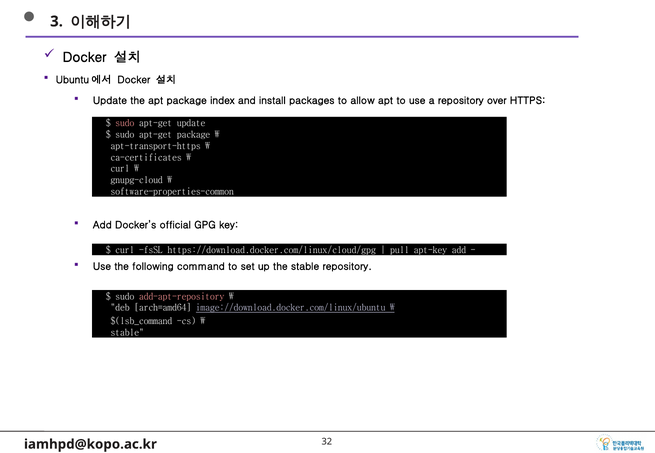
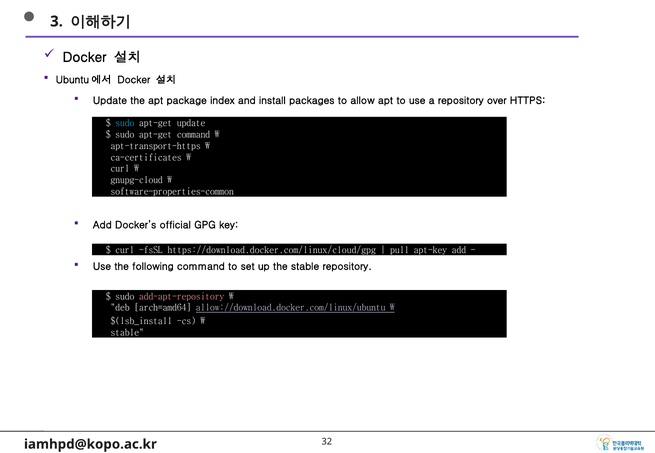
sudo at (125, 123) colour: pink -> light blue
apt-get package: package -> command
image://download.docker.com/linux/ubuntu: image://download.docker.com/linux/ubuntu -> allow://download.docker.com/linux/ubuntu
$(lsb_command: $(lsb_command -> $(lsb_install
